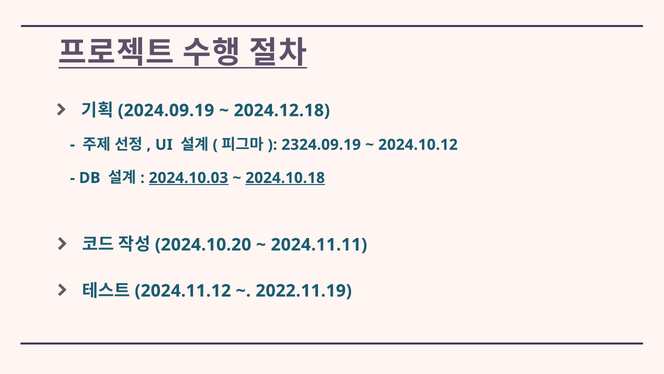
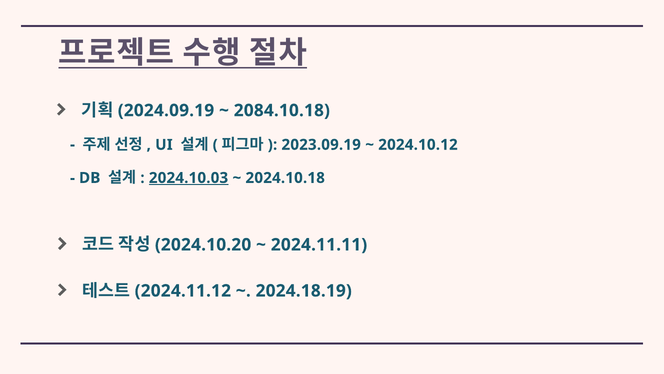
2024.12.18: 2024.12.18 -> 2084.10.18
2324.09.19: 2324.09.19 -> 2023.09.19
2024.10.18 underline: present -> none
2022.11.19: 2022.11.19 -> 2024.18.19
